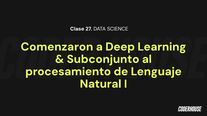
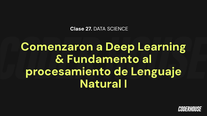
Subconjunto: Subconjunto -> Fundamento
